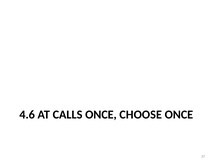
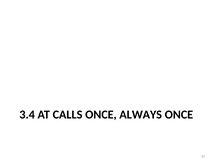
4.6: 4.6 -> 3.4
CHOOSE: CHOOSE -> ALWAYS
